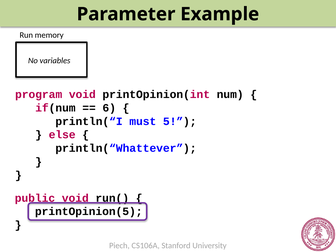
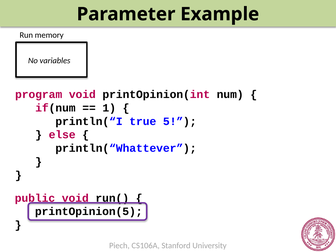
6: 6 -> 1
must: must -> true
